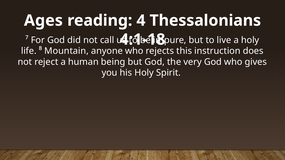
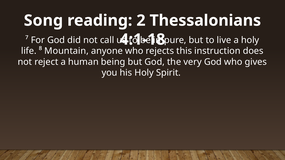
Ages: Ages -> Song
4: 4 -> 2
